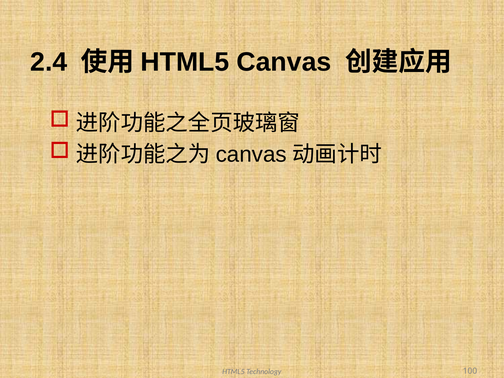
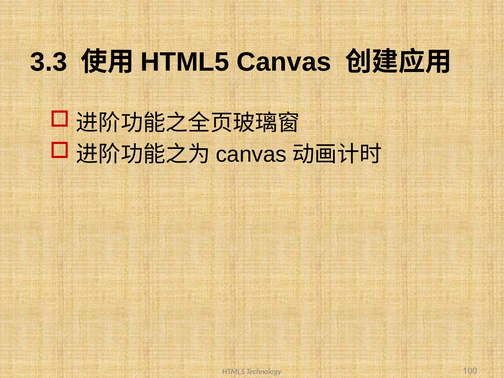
2.4: 2.4 -> 3.3
